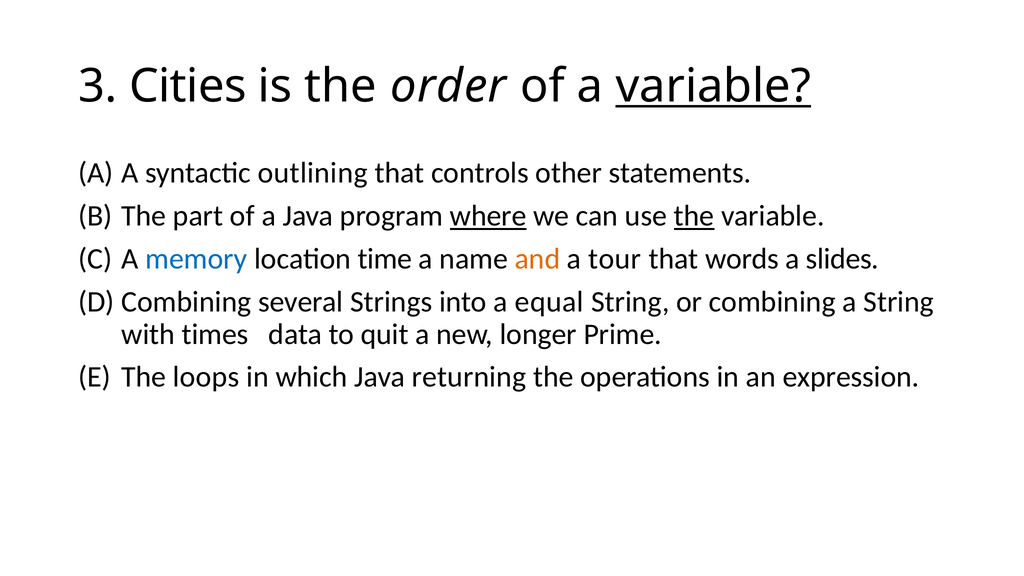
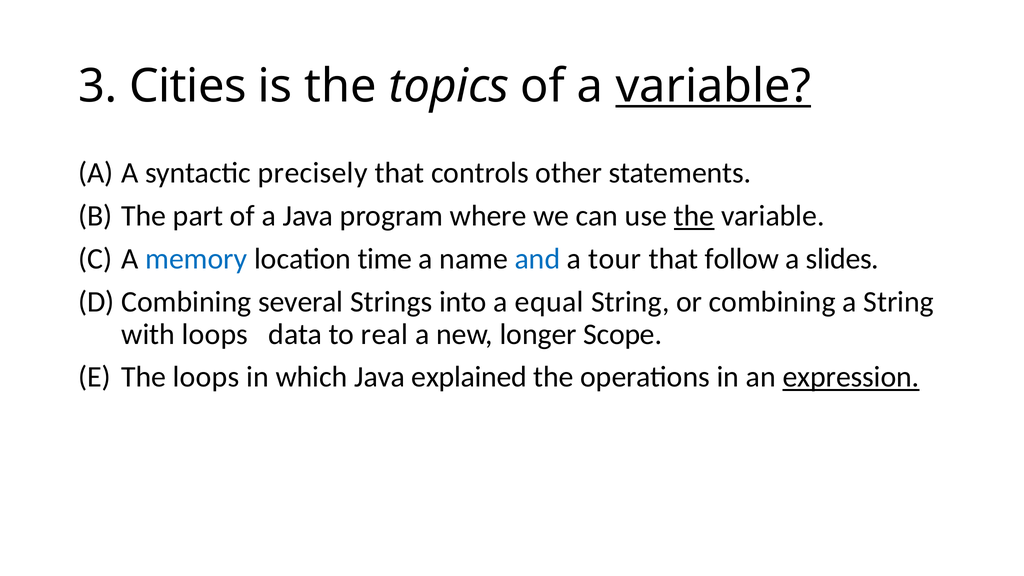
order: order -> topics
outlining: outlining -> precisely
where underline: present -> none
and colour: orange -> blue
words: words -> follow
with times: times -> loops
quit: quit -> real
Prime: Prime -> Scope
returning: returning -> explained
expression underline: none -> present
